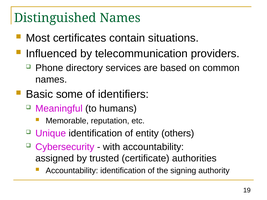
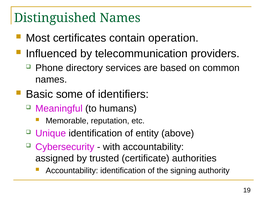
situations: situations -> operation
others: others -> above
